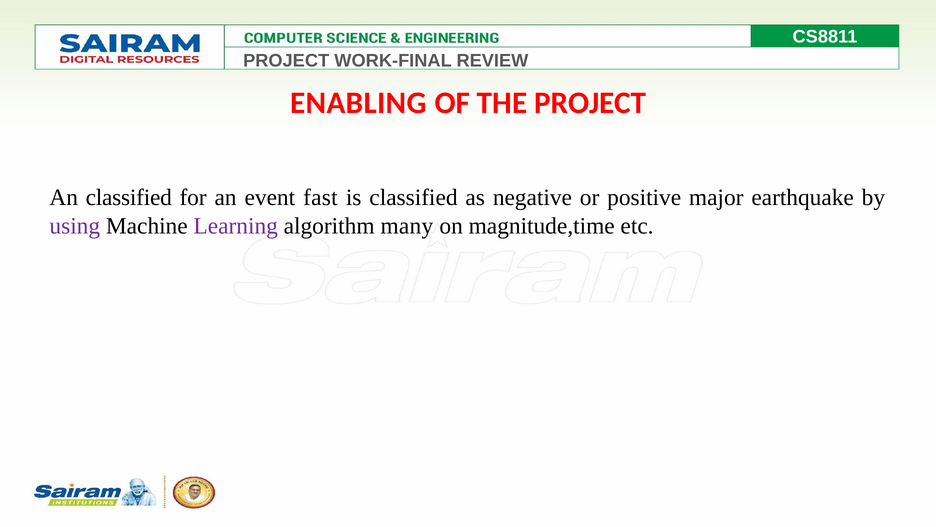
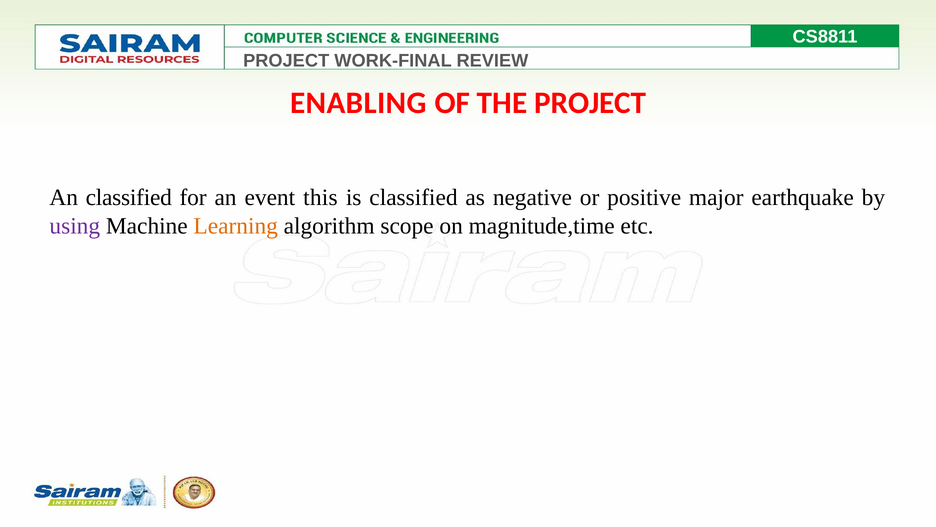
fast: fast -> this
Learning colour: purple -> orange
many: many -> scope
